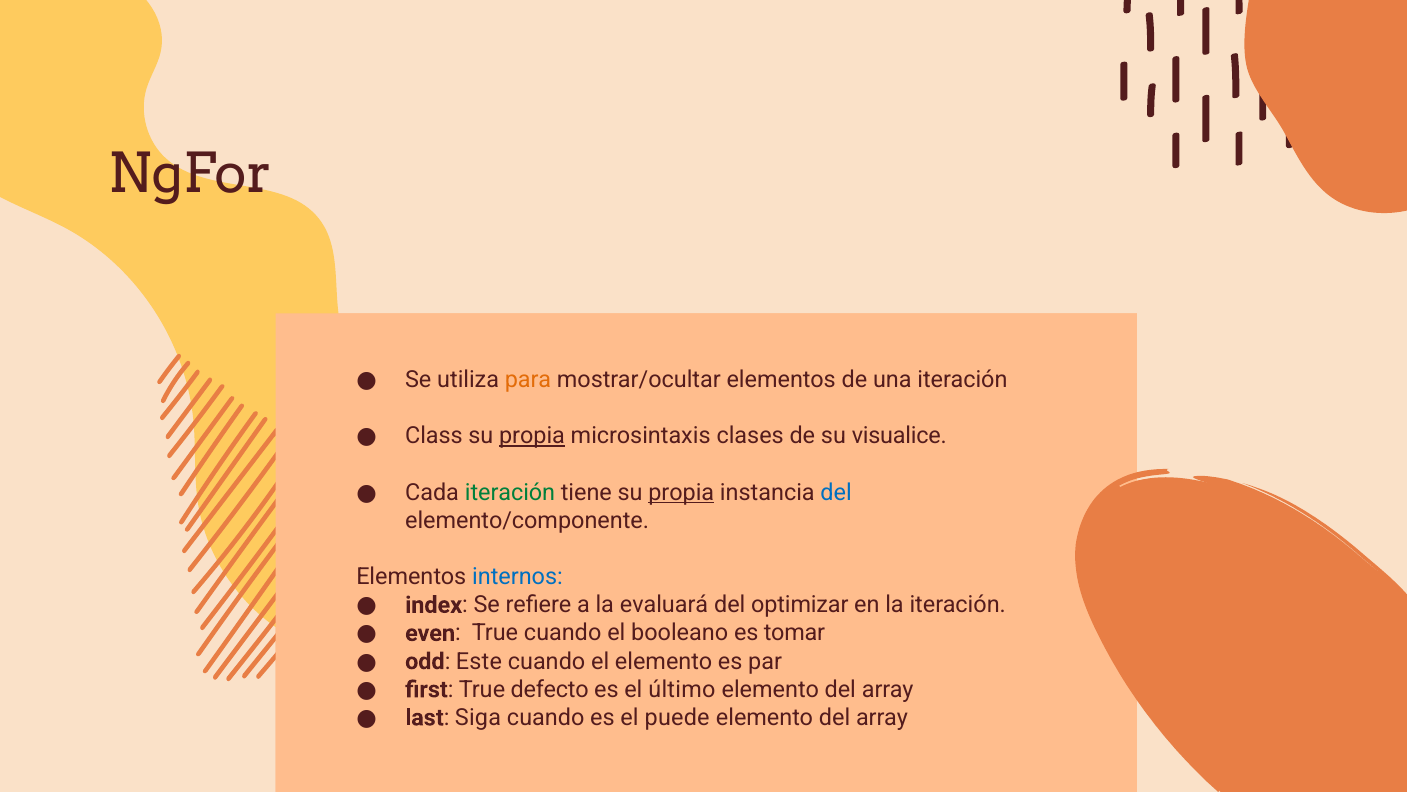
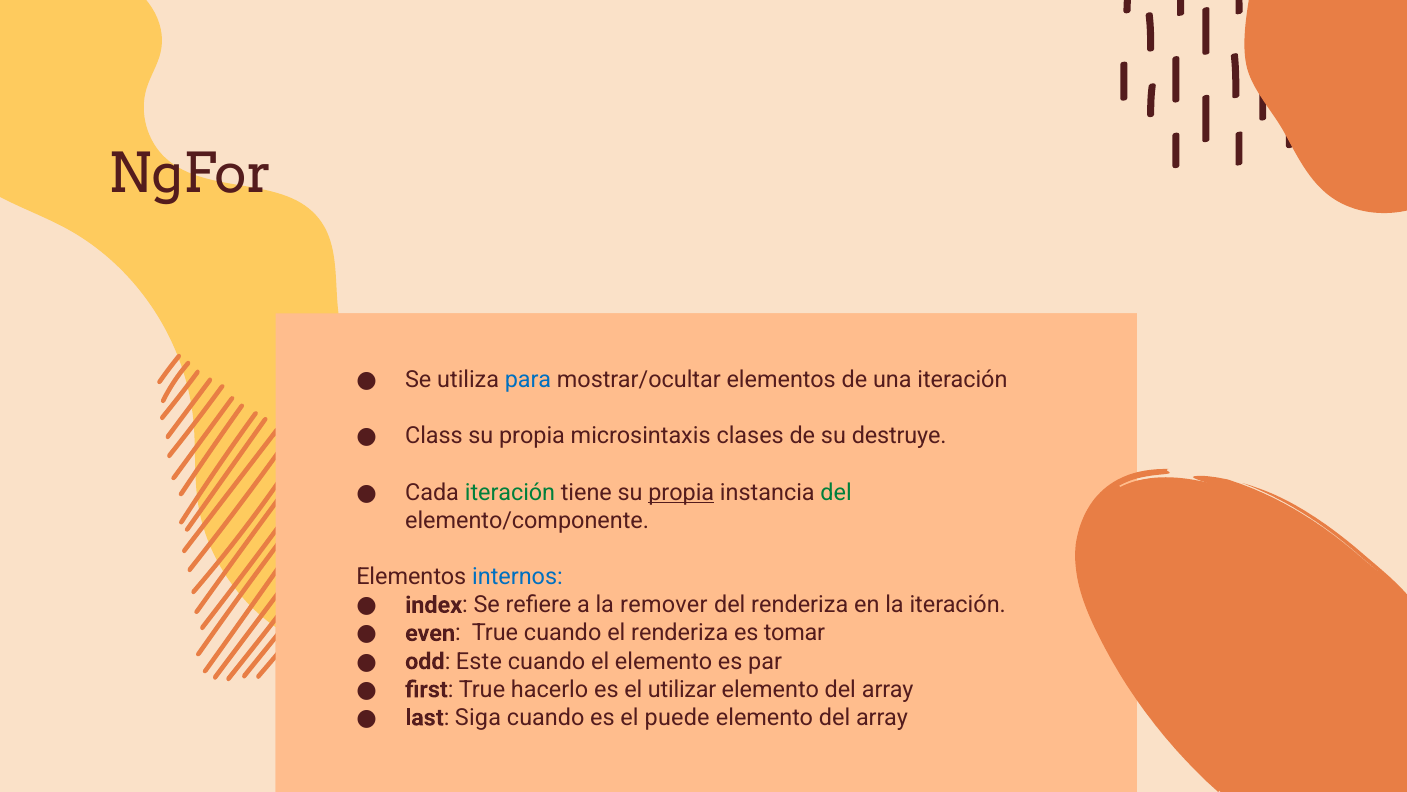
para colour: orange -> blue
propia at (532, 436) underline: present -> none
visualice: visualice -> destruye
del at (836, 492) colour: blue -> green
evaluará: evaluará -> remover
del optimizar: optimizar -> renderiza
el booleano: booleano -> renderiza
defecto: defecto -> hacerlo
último: último -> utilizar
